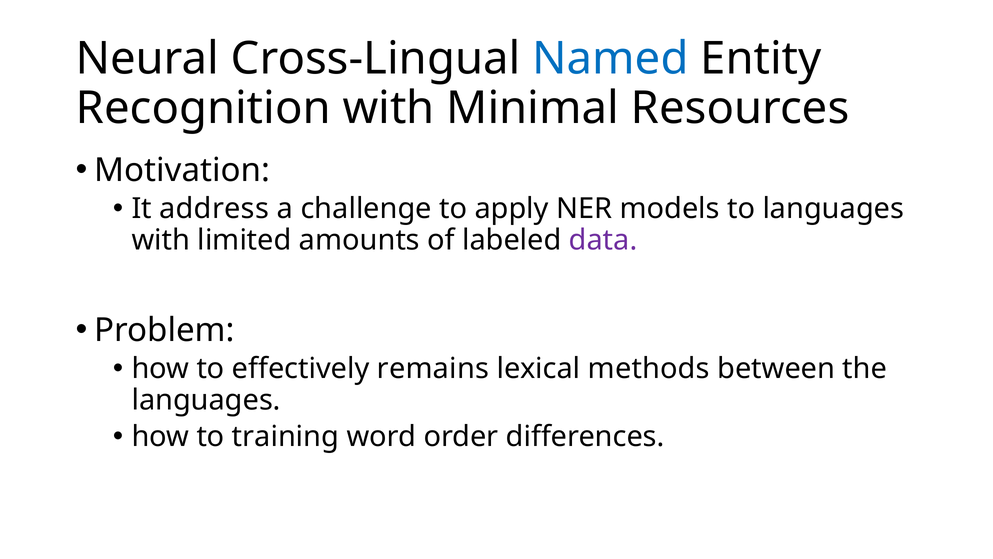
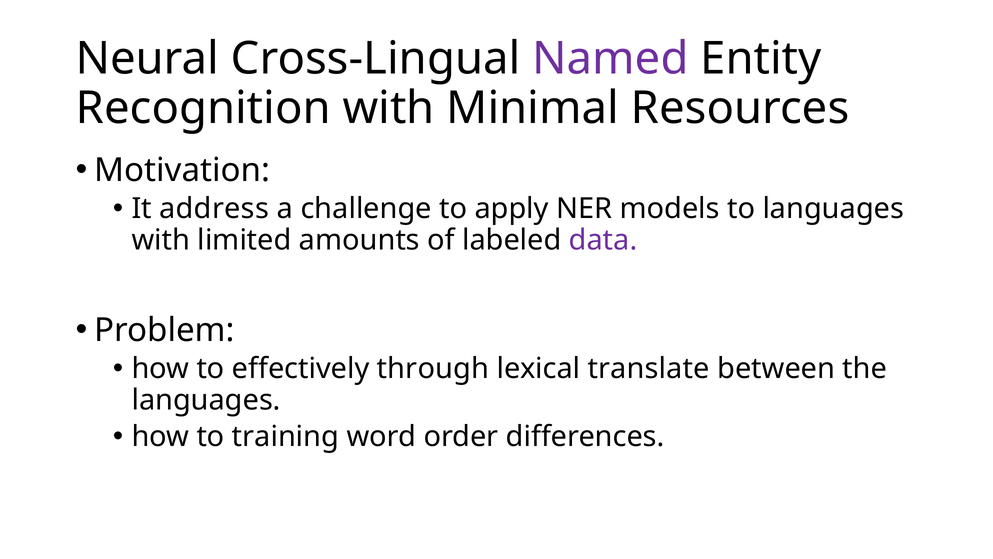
Named colour: blue -> purple
remains: remains -> through
methods: methods -> translate
